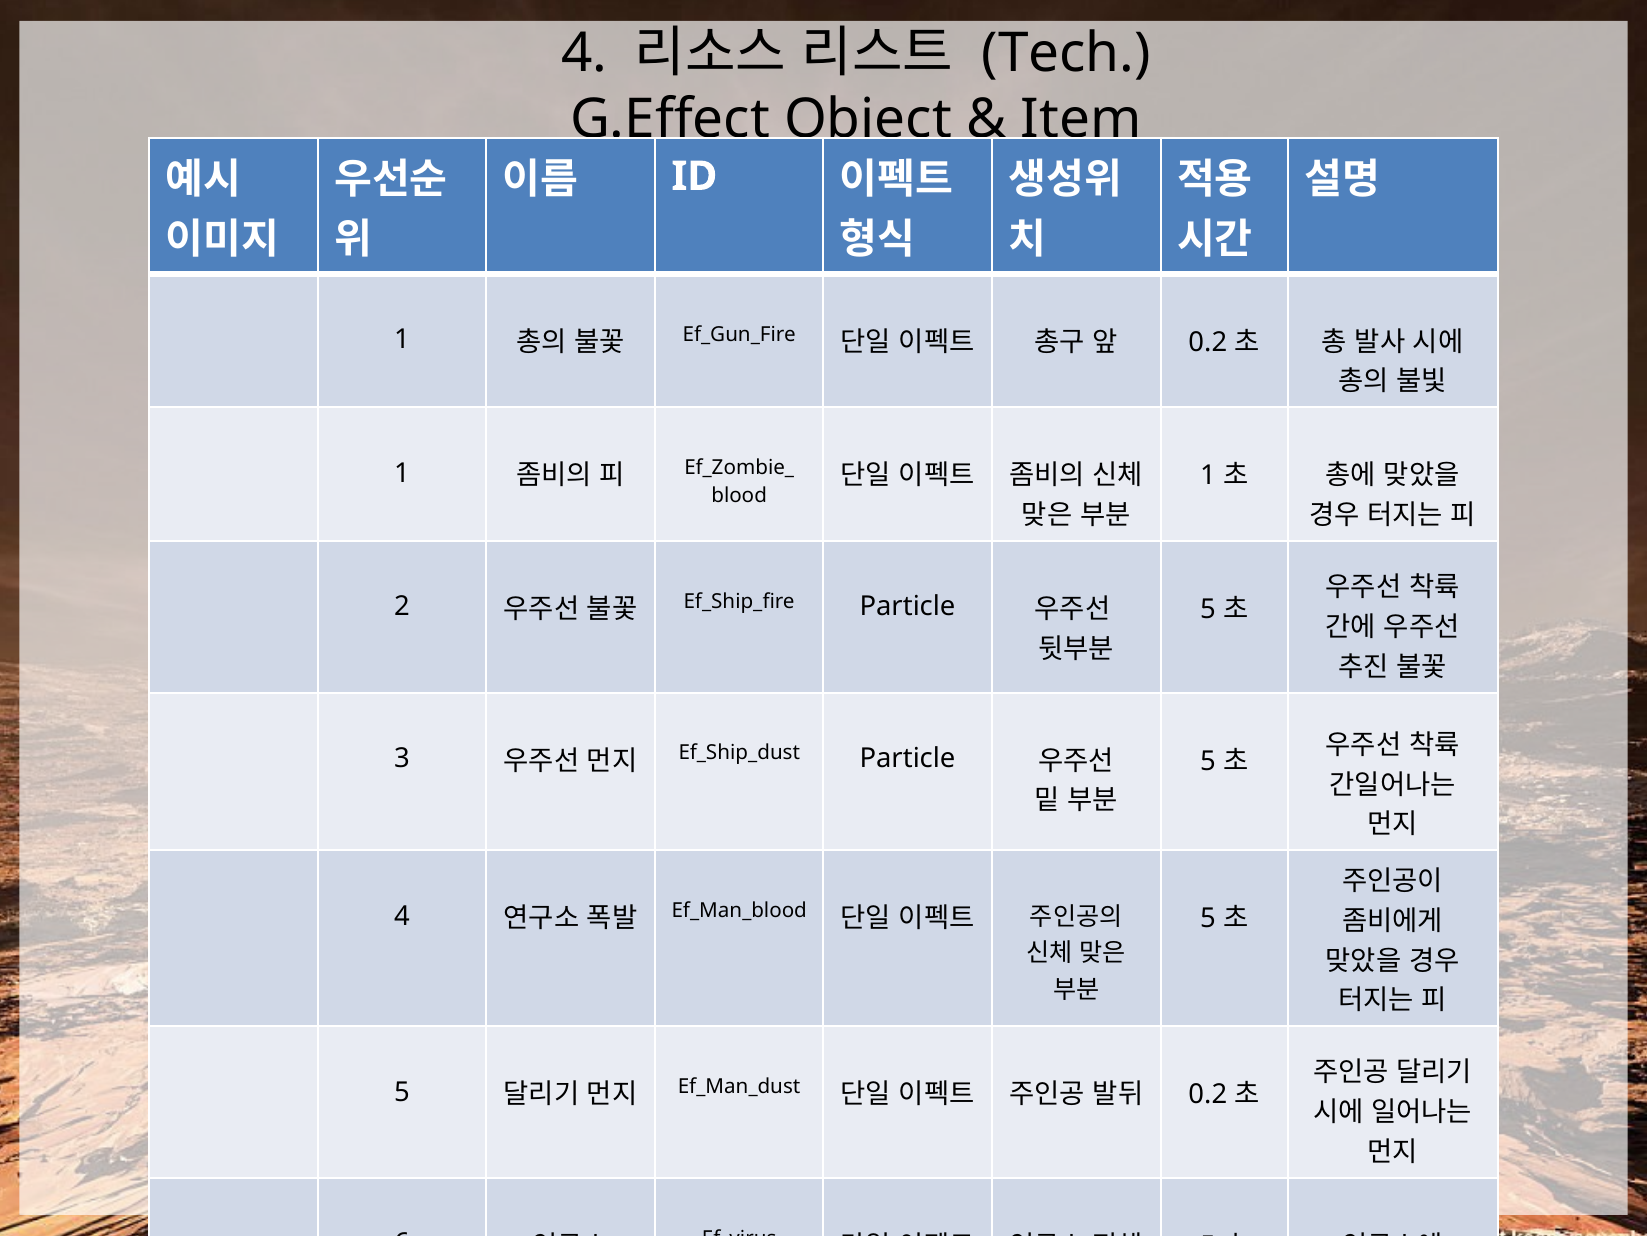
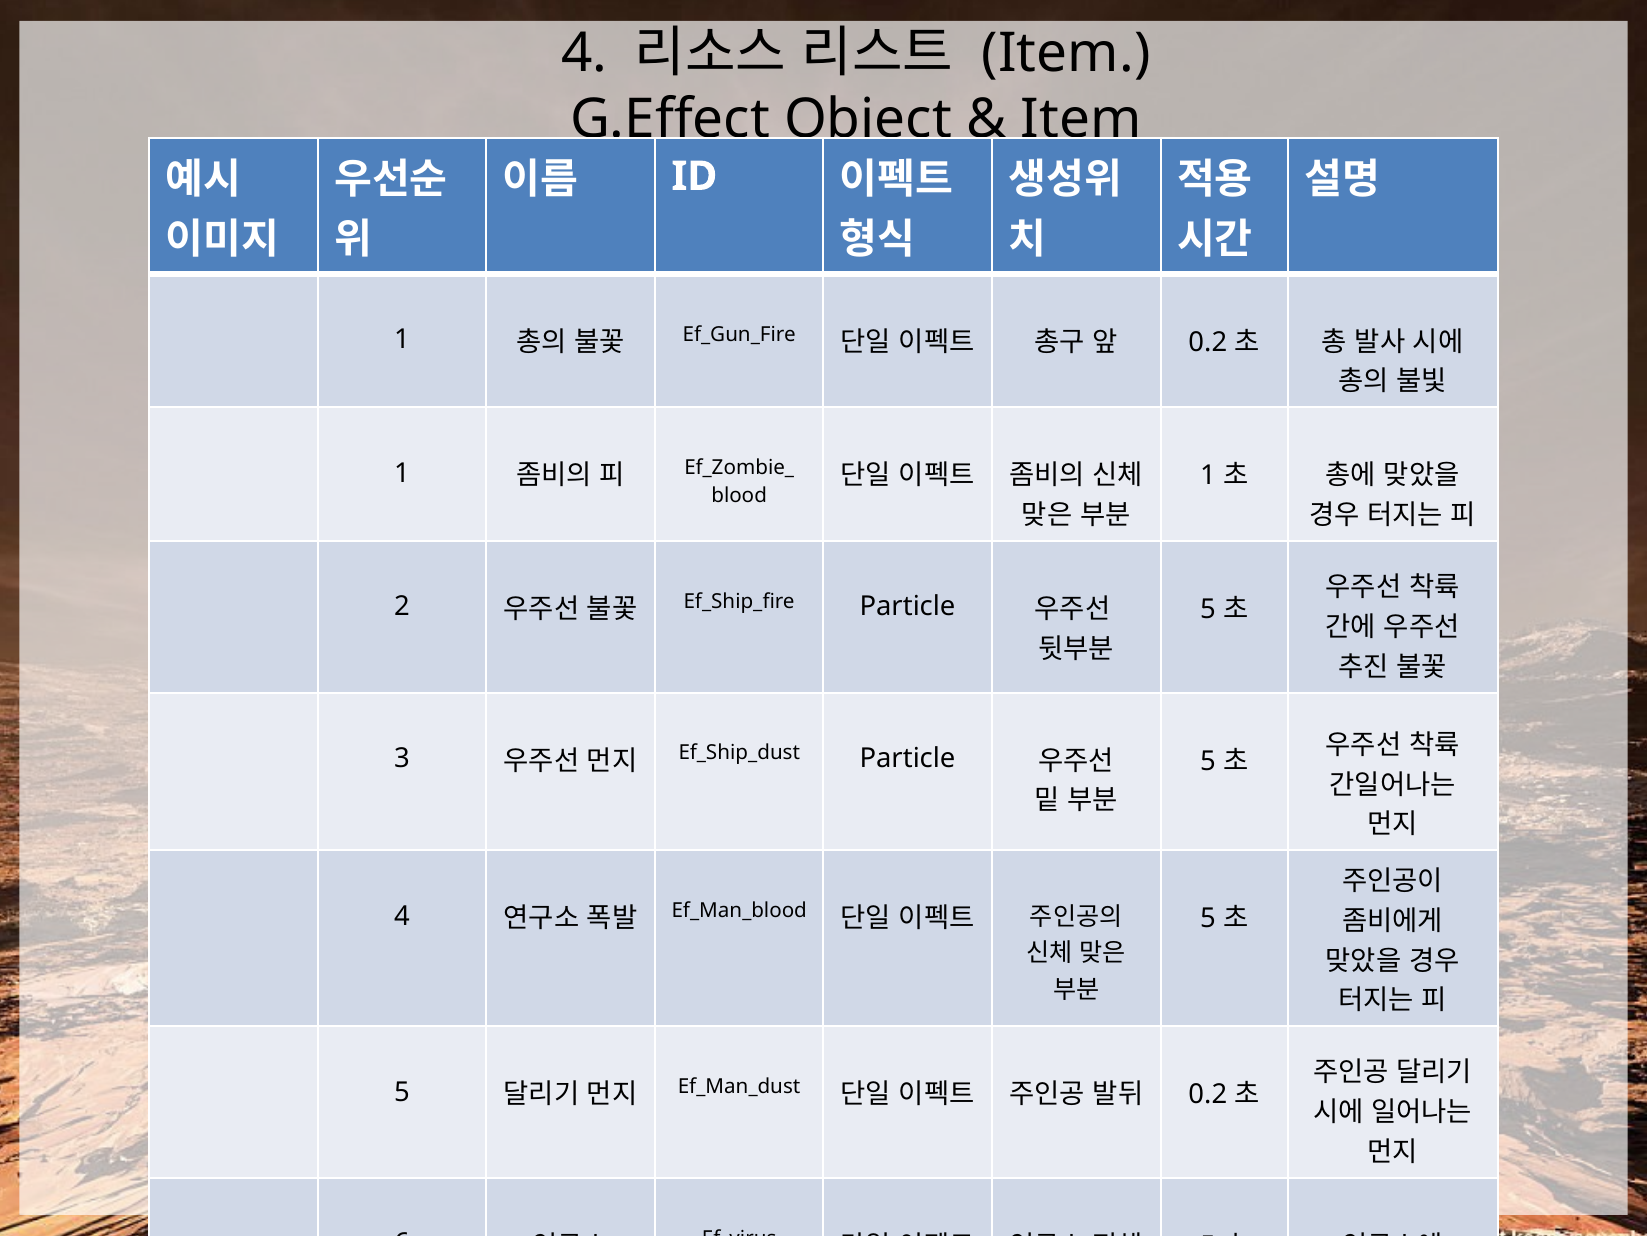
Tech at (1066, 53): Tech -> Item
